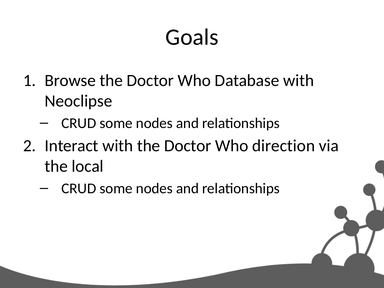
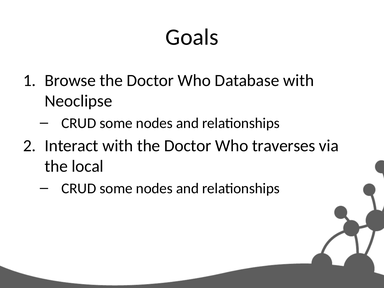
direction: direction -> traverses
